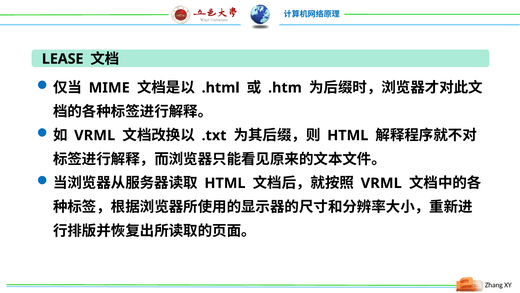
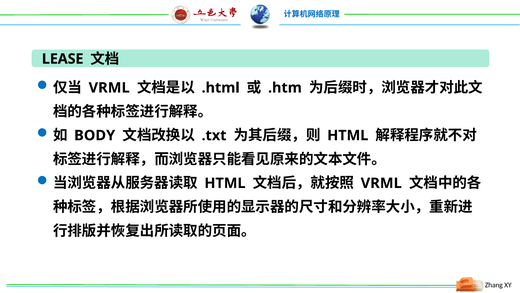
MIME at (109, 88): MIME -> VRML
VRML at (95, 135): VRML -> BODY
